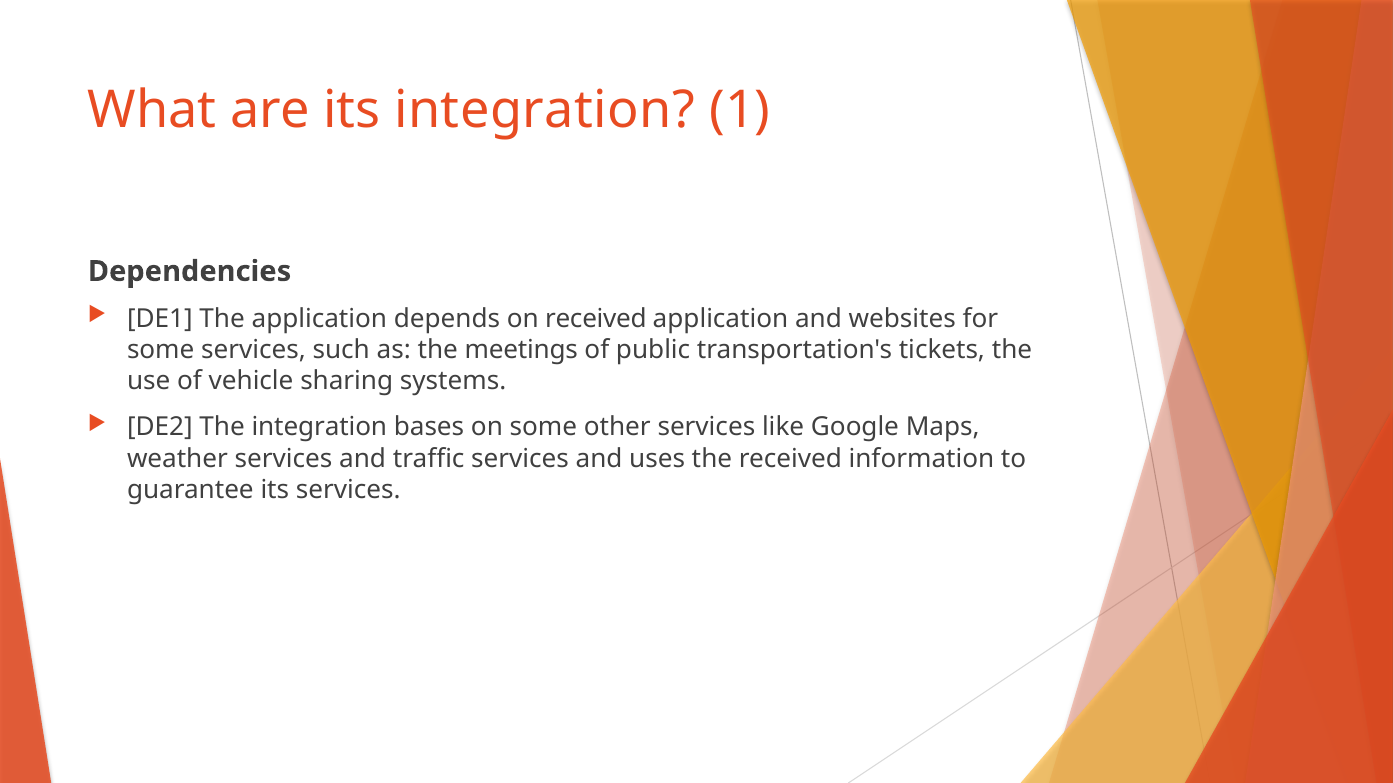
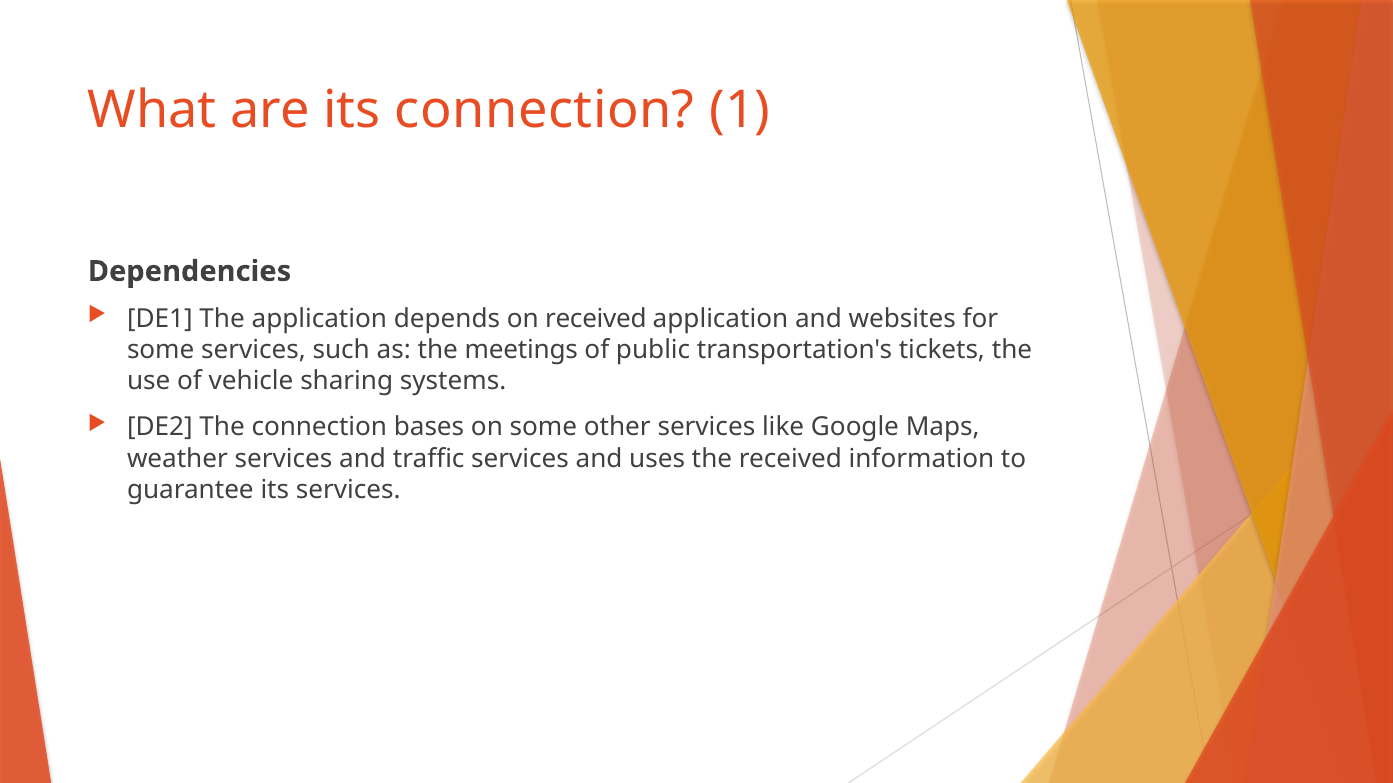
its integration: integration -> connection
The integration: integration -> connection
